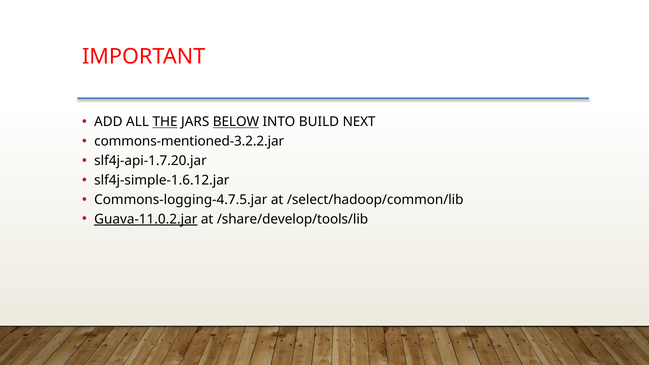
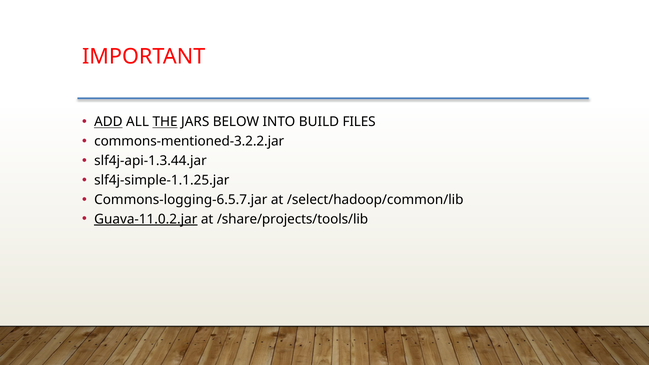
ADD underline: none -> present
BELOW underline: present -> none
NEXT: NEXT -> FILES
slf4j-api-1.7.20.jar: slf4j-api-1.7.20.jar -> slf4j-api-1.3.44.jar
slf4j-simple-1.6.12.jar: slf4j-simple-1.6.12.jar -> slf4j-simple-1.1.25.jar
Commons-logging-4.7.5.jar: Commons-logging-4.7.5.jar -> Commons-logging-6.5.7.jar
/share/develop/tools/lib: /share/develop/tools/lib -> /share/projects/tools/lib
